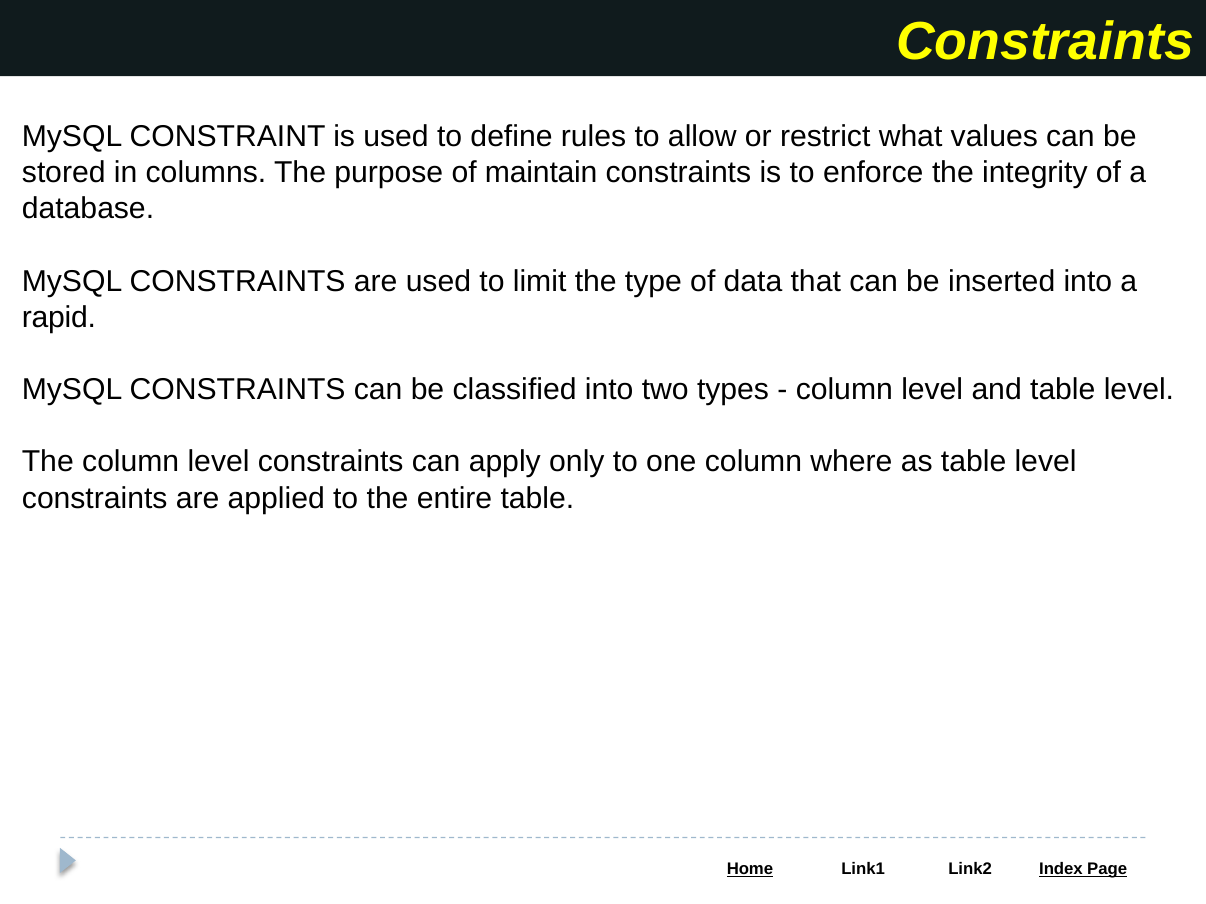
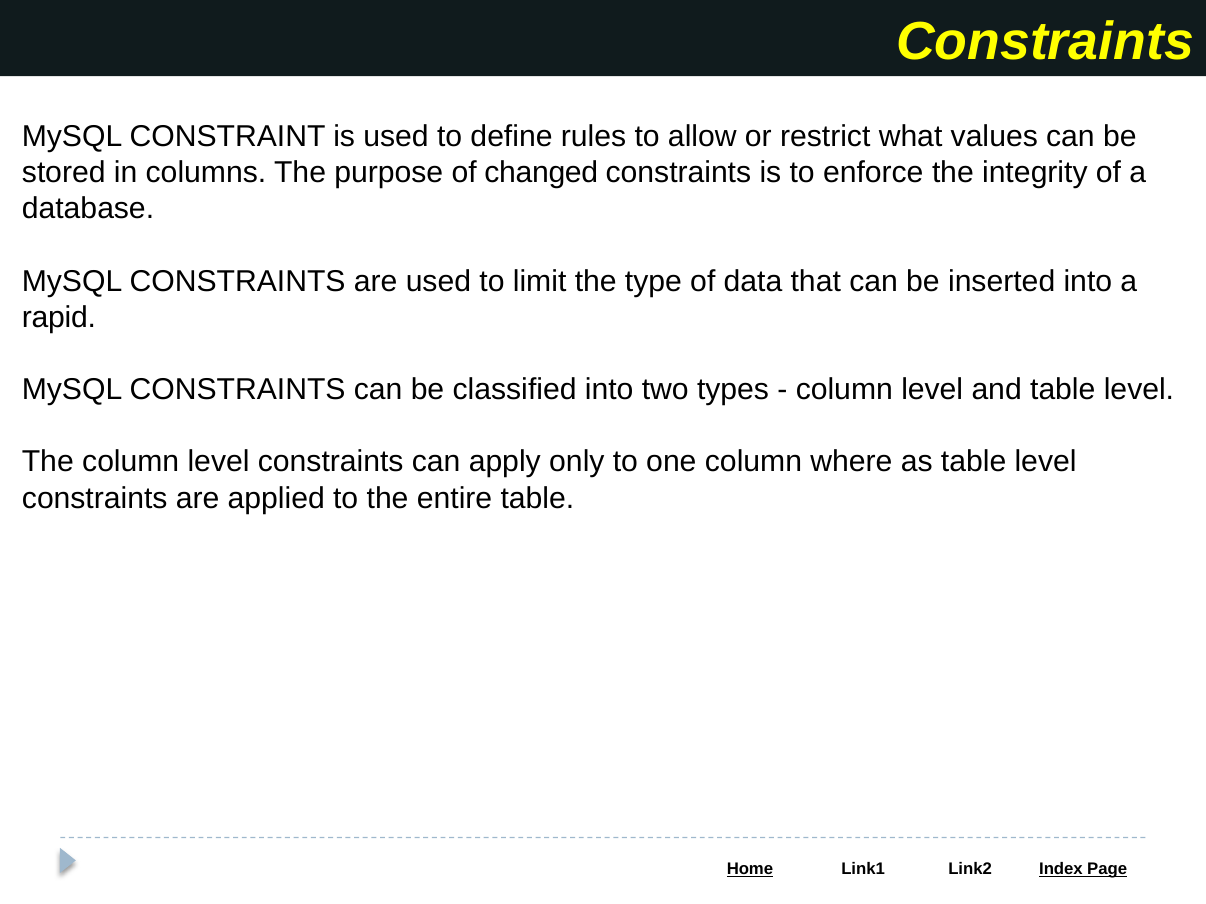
maintain: maintain -> changed
